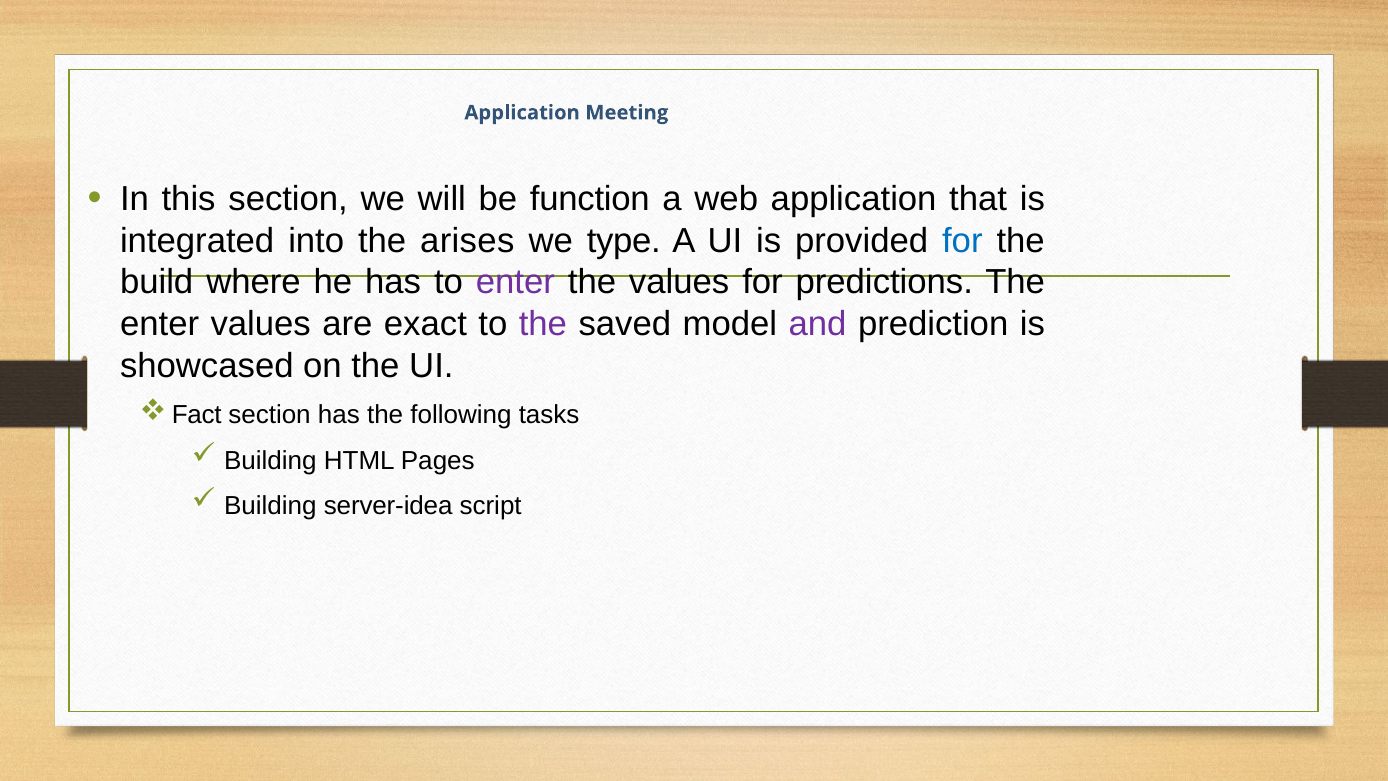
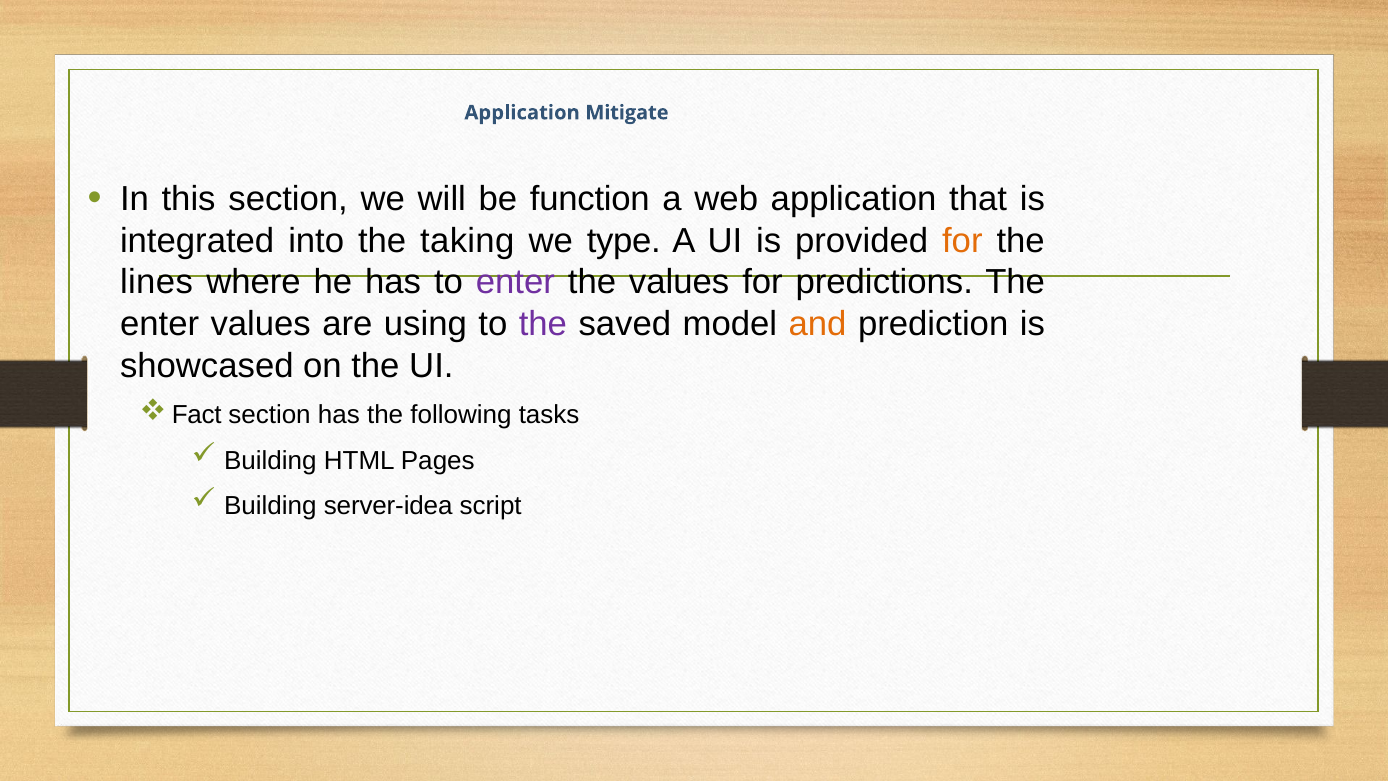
Meeting: Meeting -> Mitigate
arises: arises -> taking
for at (962, 241) colour: blue -> orange
build: build -> lines
exact: exact -> using
and colour: purple -> orange
